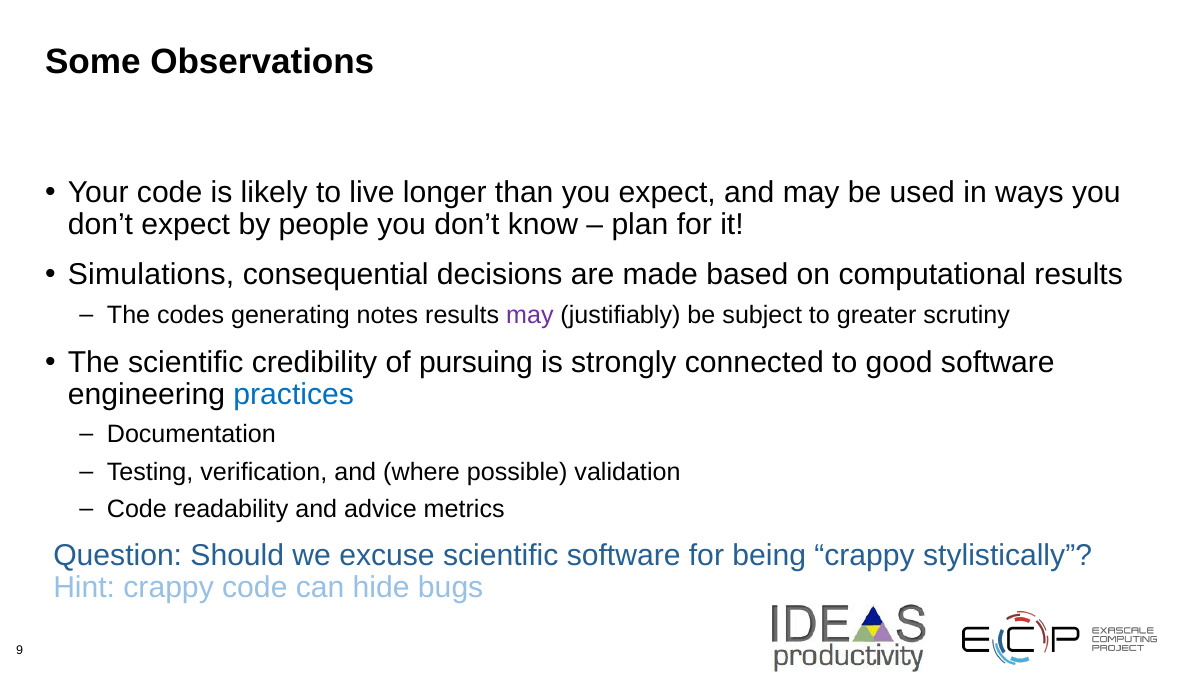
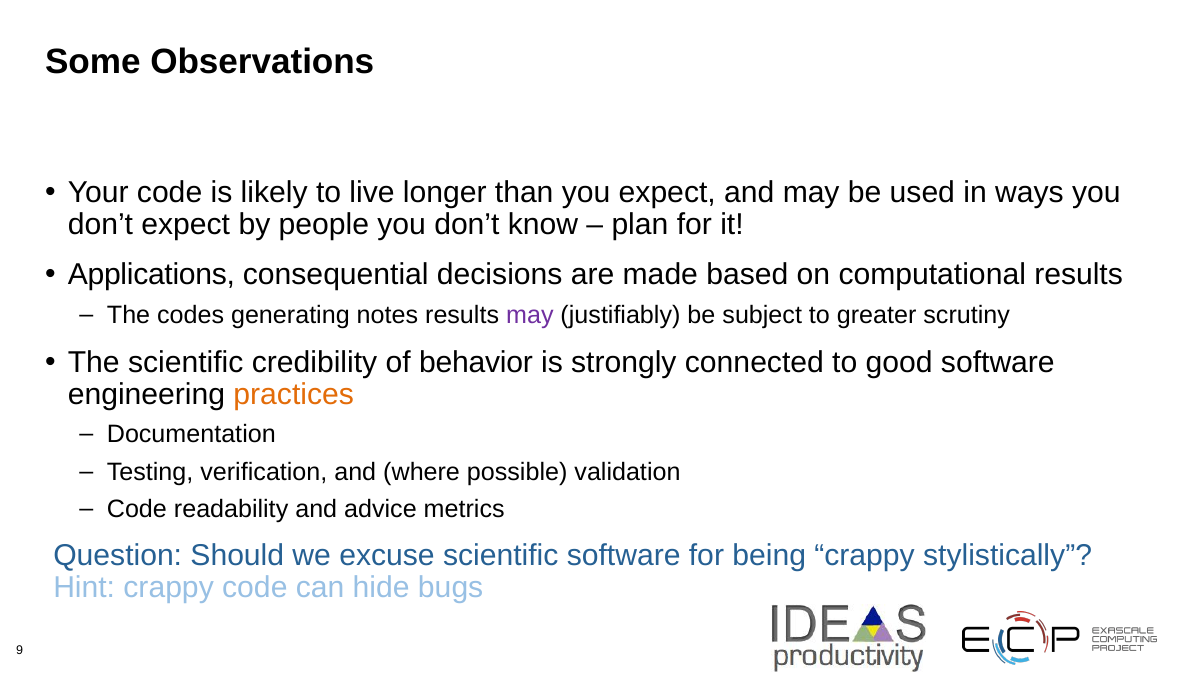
Simulations: Simulations -> Applications
pursuing: pursuing -> behavior
practices colour: blue -> orange
